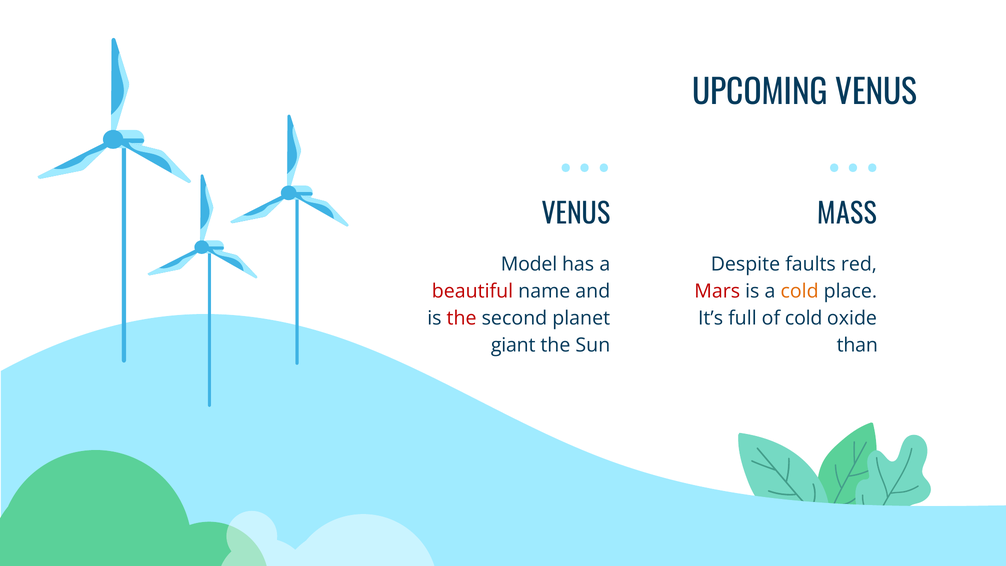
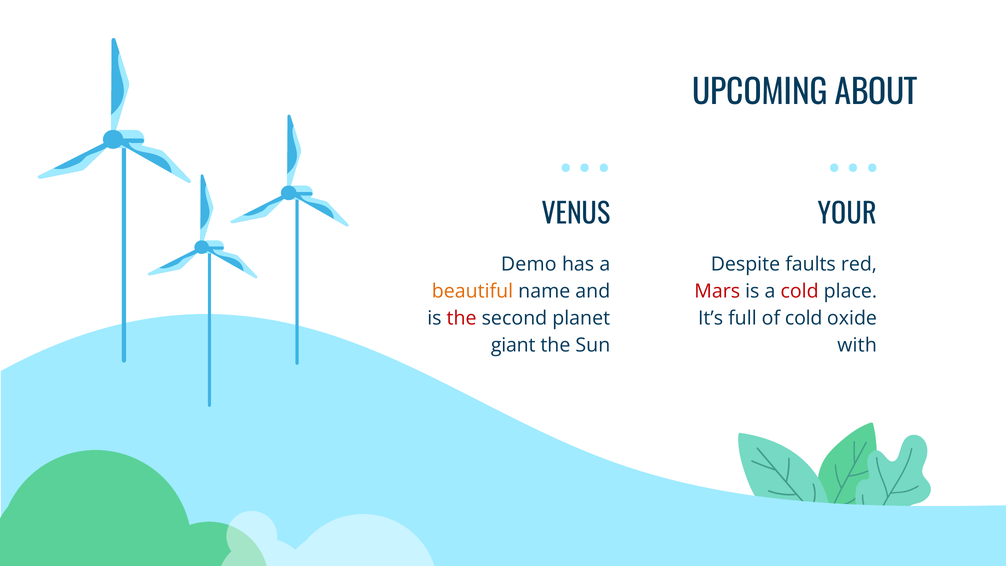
UPCOMING VENUS: VENUS -> ABOUT
MASS: MASS -> YOUR
Model: Model -> Demo
beautiful colour: red -> orange
cold at (800, 291) colour: orange -> red
than: than -> with
